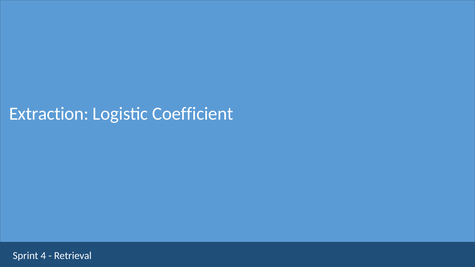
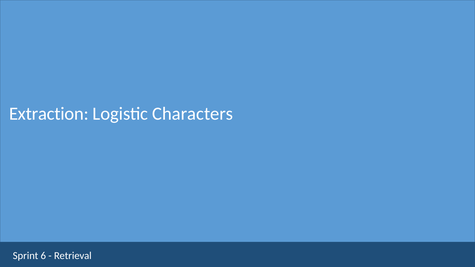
Coefficient: Coefficient -> Characters
4: 4 -> 6
